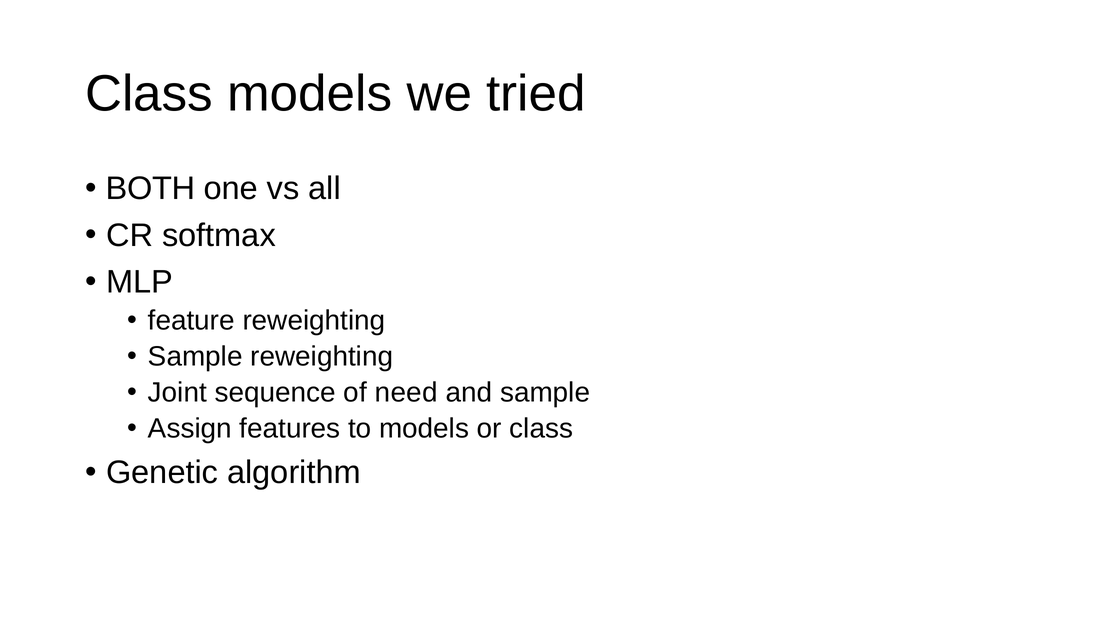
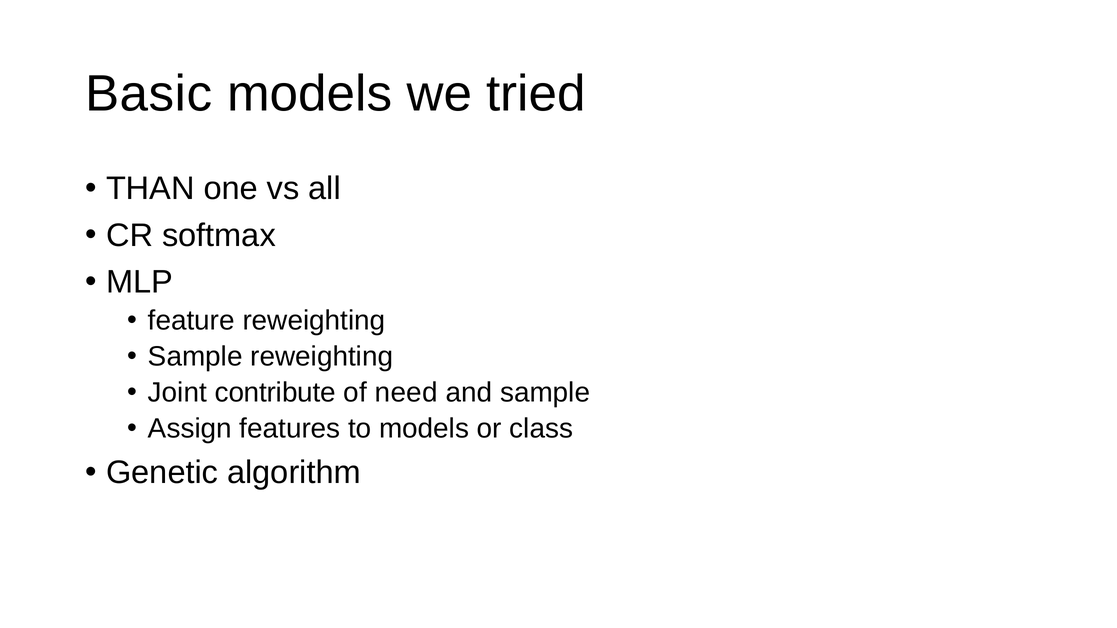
Class at (149, 94): Class -> Basic
BOTH: BOTH -> THAN
sequence: sequence -> contribute
